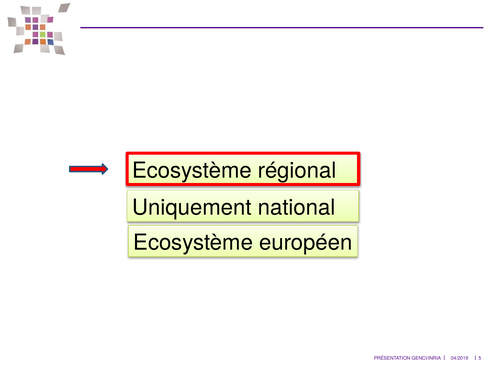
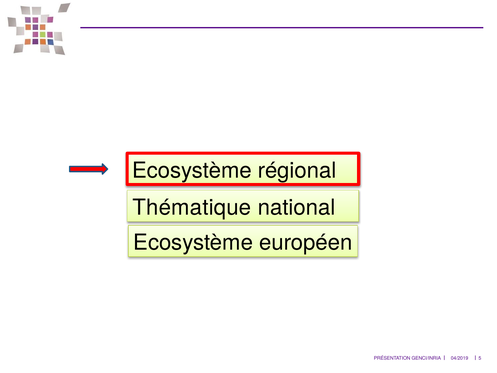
Uniquement: Uniquement -> Thématique
